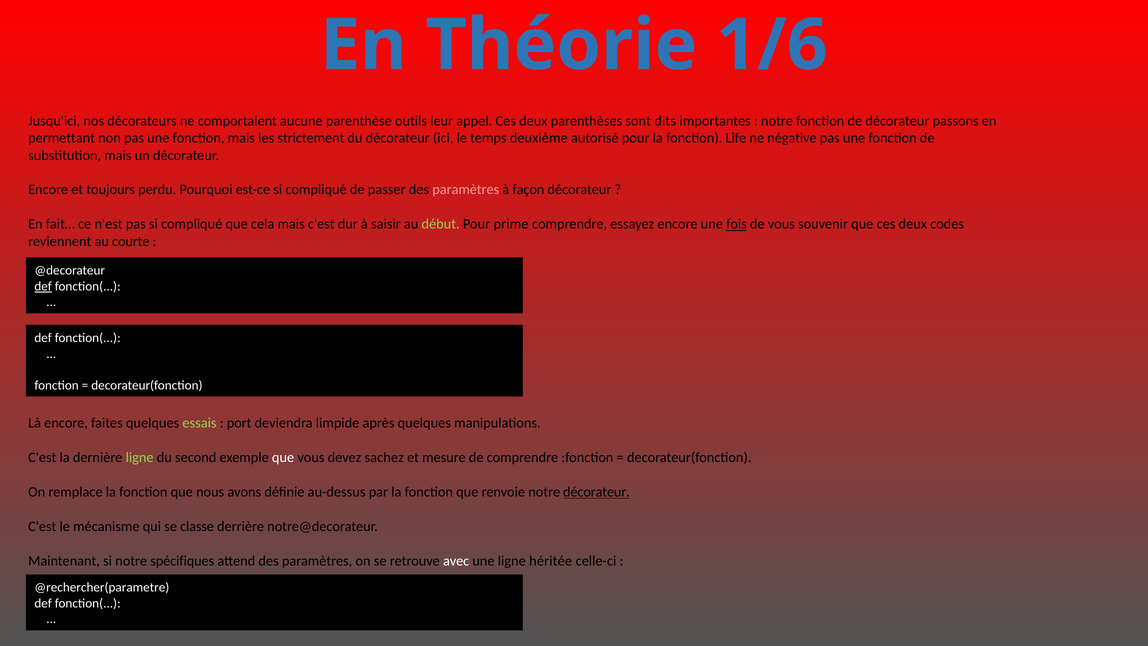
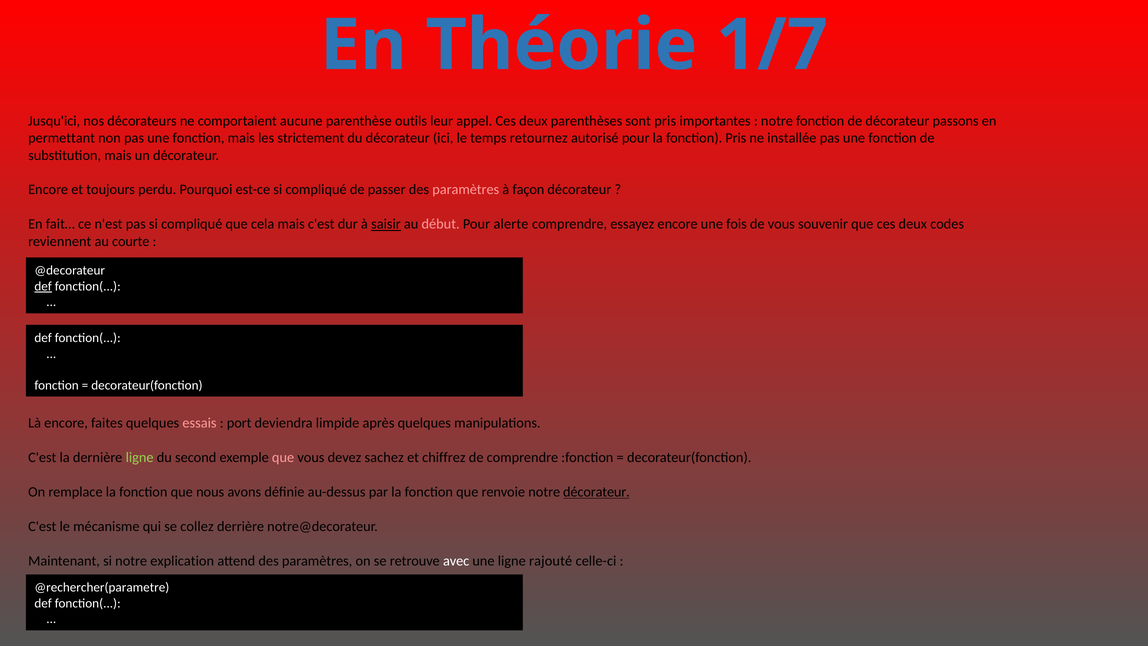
1/6: 1/6 -> 1/7
sont dits: dits -> pris
deuxième: deuxième -> retournez
fonction Life: Life -> Pris
négative: négative -> installée
saisir underline: none -> present
début colour: light green -> pink
prime: prime -> alerte
fois underline: present -> none
essais colour: light green -> pink
que at (283, 457) colour: white -> pink
mesure: mesure -> chiffrez
classe: classe -> collez
spécifiques: spécifiques -> explication
héritée: héritée -> rajouté
